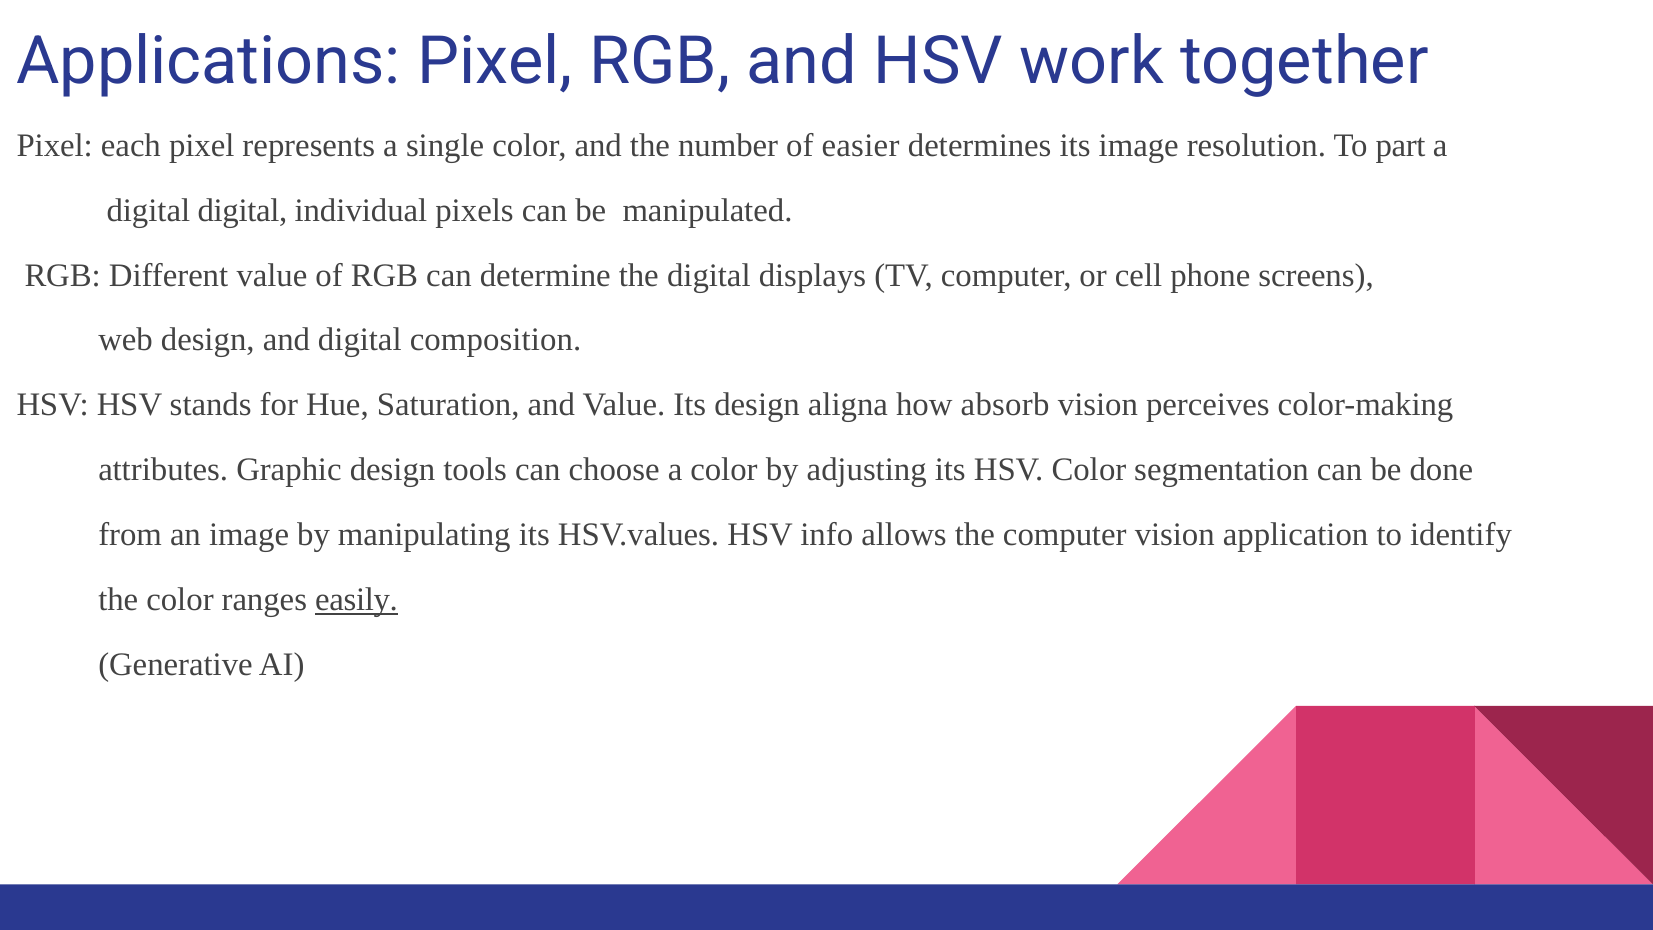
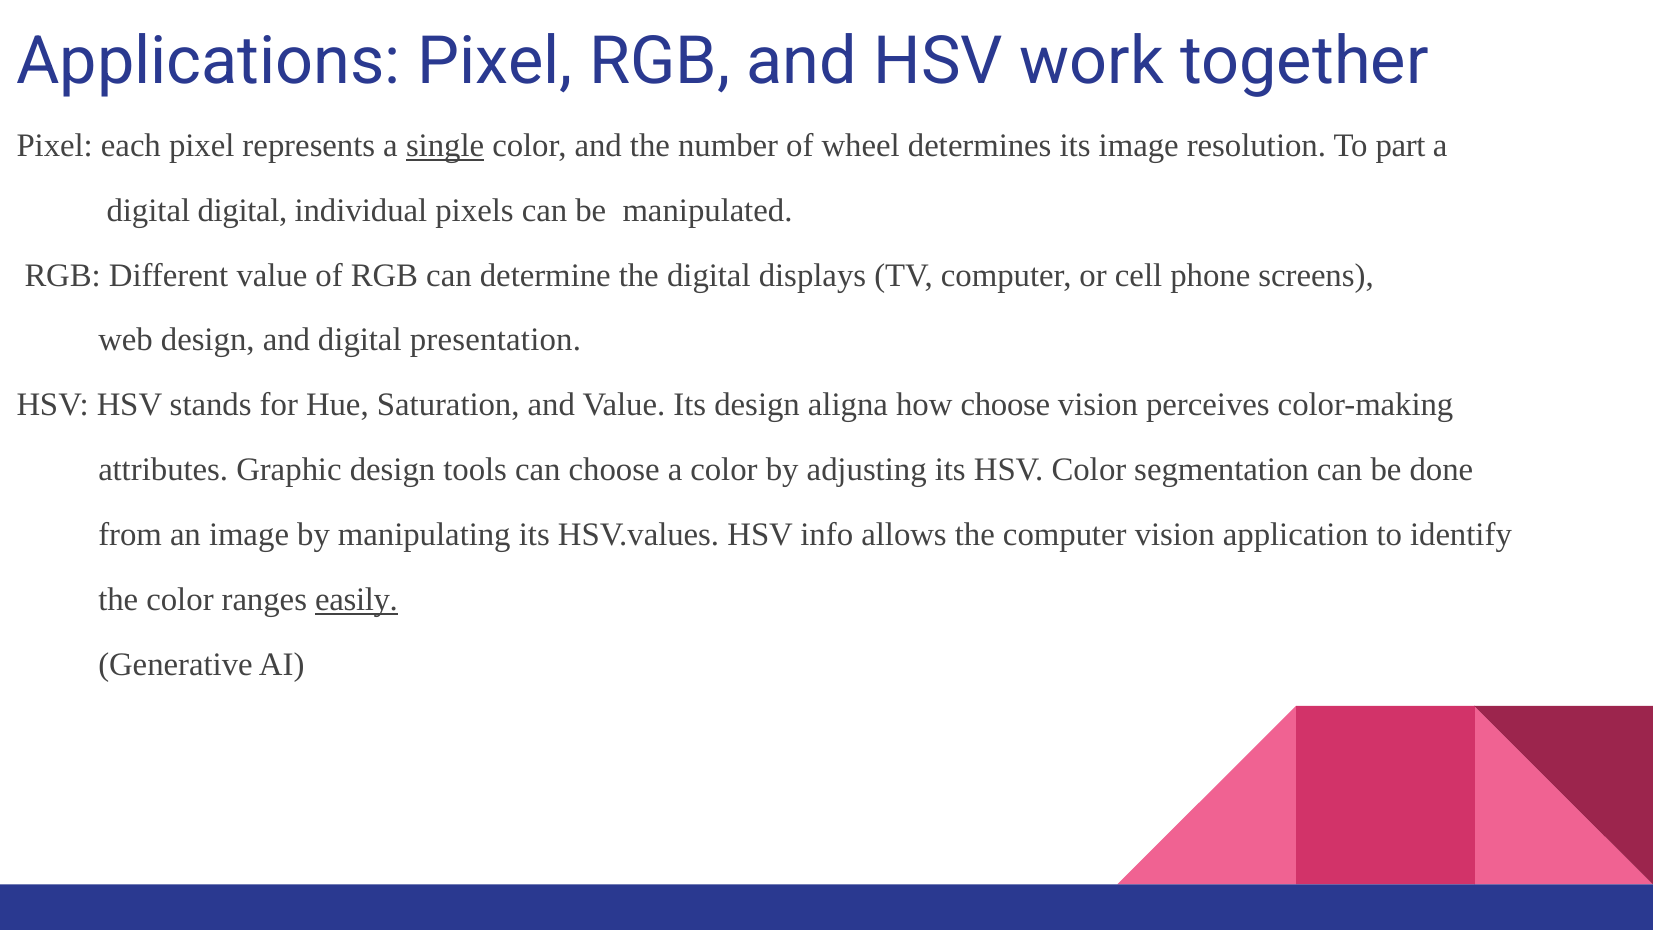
single underline: none -> present
easier: easier -> wheel
composition: composition -> presentation
how absorb: absorb -> choose
